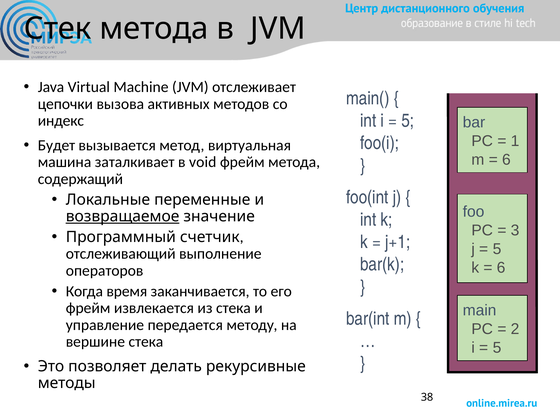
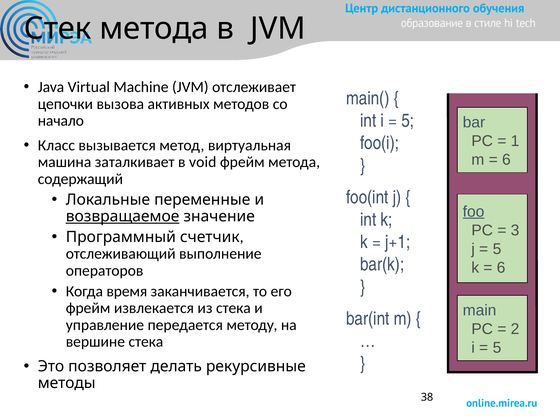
индекс: индекс -> начало
Будет: Будет -> Класс
foo underline: none -> present
